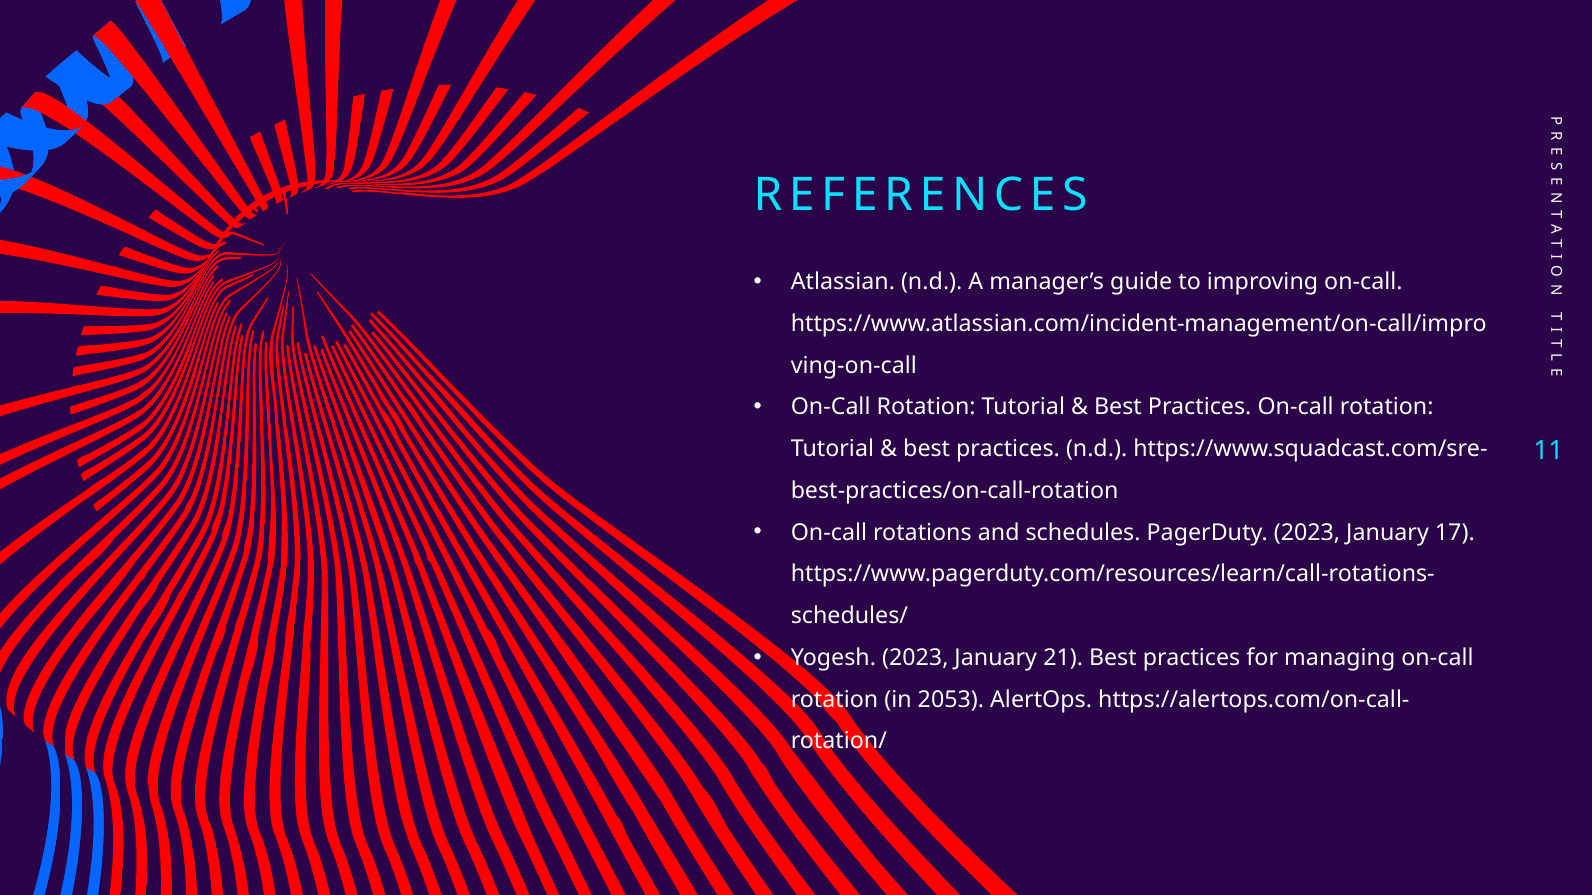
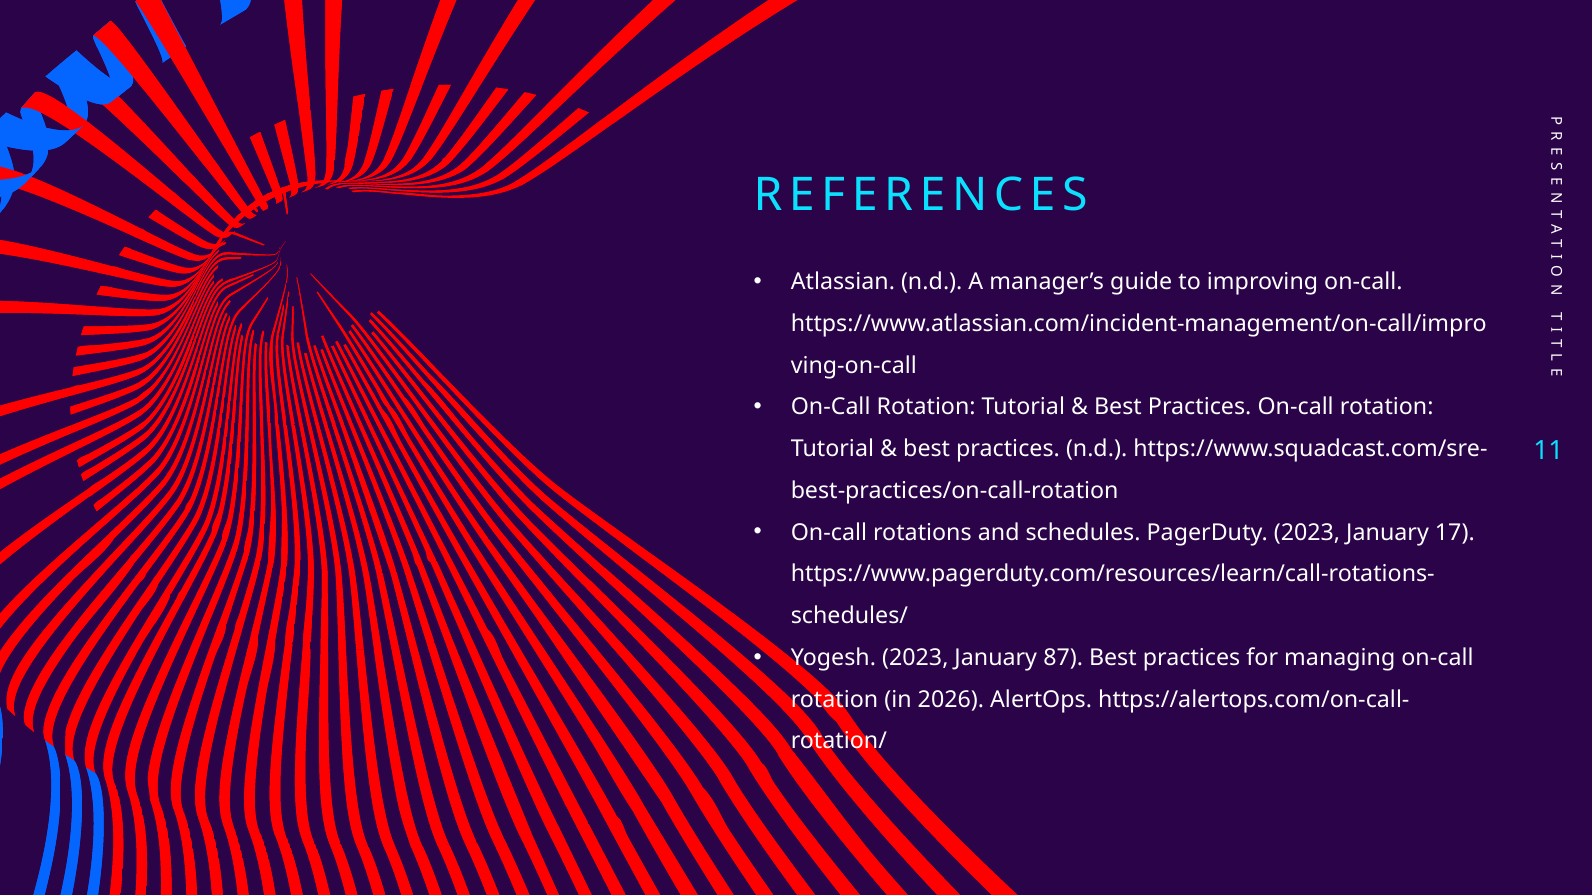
21: 21 -> 87
2053: 2053 -> 2026
